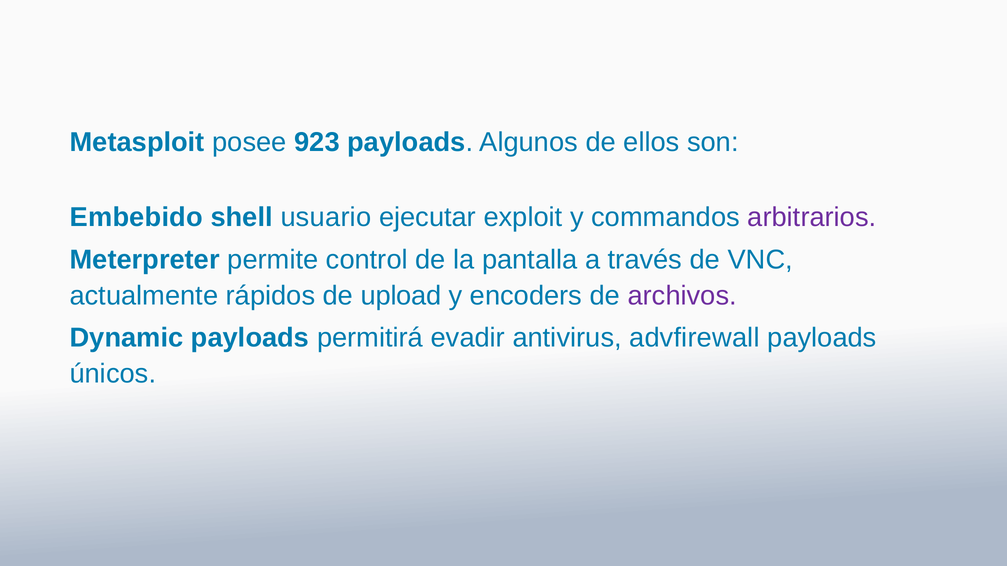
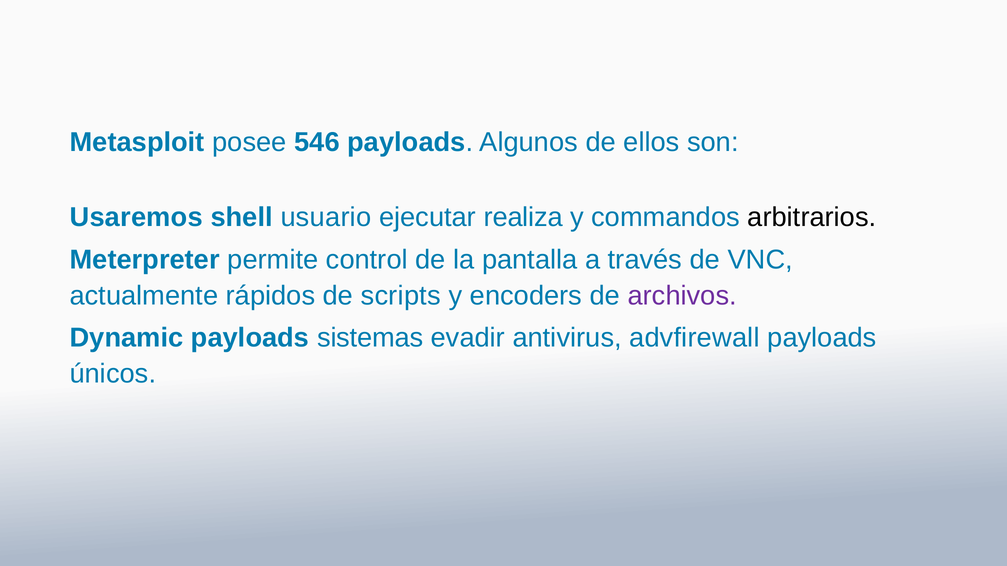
923: 923 -> 546
Embebido: Embebido -> Usaremos
exploit: exploit -> realiza
arbitrarios colour: purple -> black
upload: upload -> scripts
permitirá: permitirá -> sistemas
